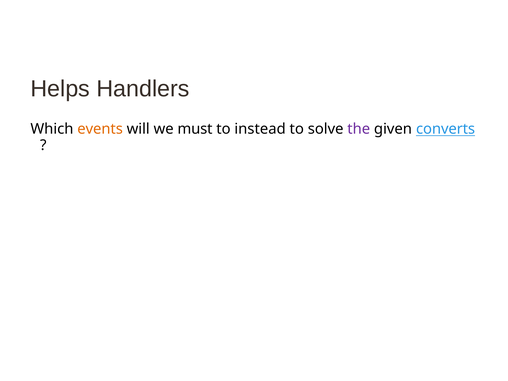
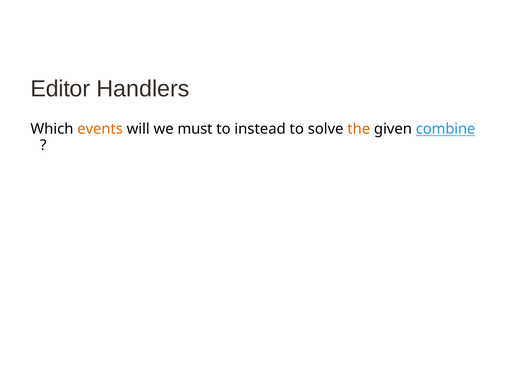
Helps: Helps -> Editor
the colour: purple -> orange
converts: converts -> combine
